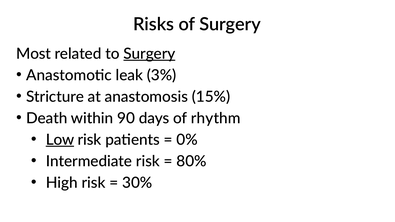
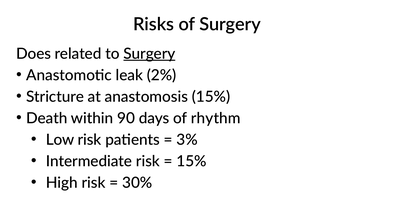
Most: Most -> Does
3%: 3% -> 2%
Low underline: present -> none
0%: 0% -> 3%
80% at (192, 161): 80% -> 15%
